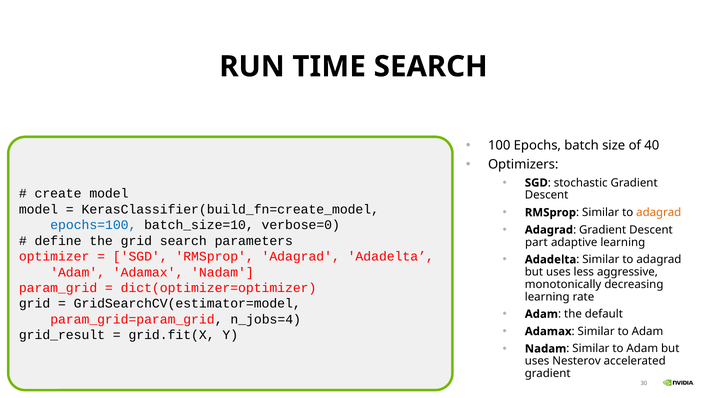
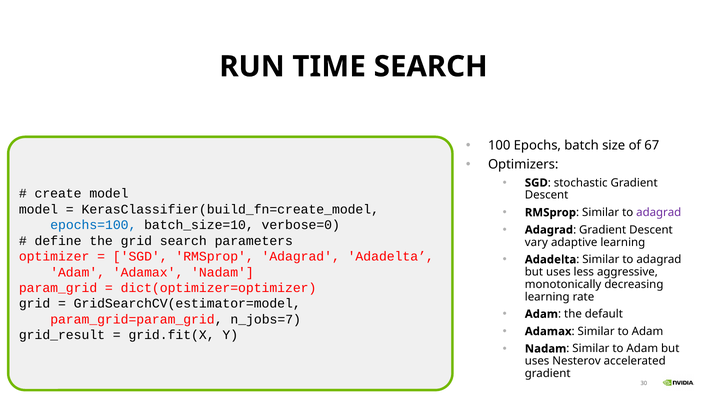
40: 40 -> 67
adagrad at (659, 212) colour: orange -> purple
part: part -> vary
n_jobs=4: n_jobs=4 -> n_jobs=7
